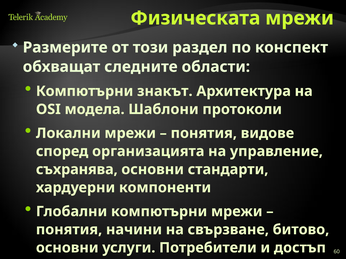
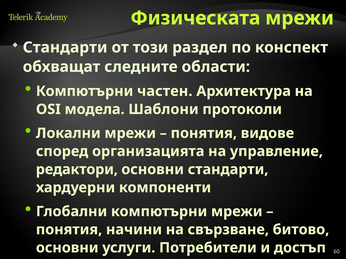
Размерите at (65, 48): Размерите -> Стандарти
знакът: знакът -> частен
съхранява: съхранява -> редактори
